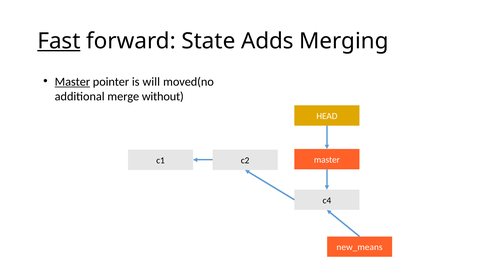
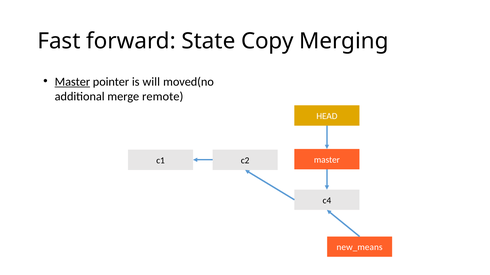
Fast underline: present -> none
Adds: Adds -> Copy
without: without -> remote
